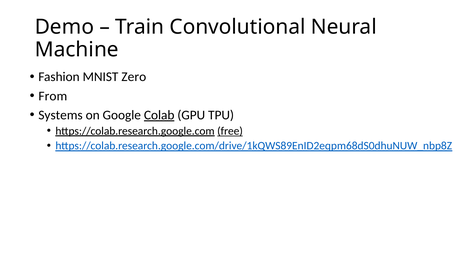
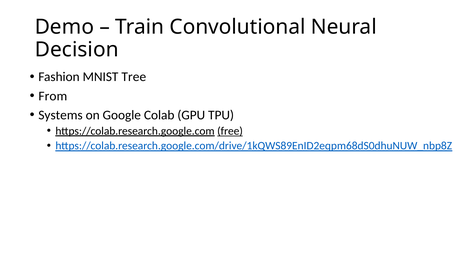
Machine: Machine -> Decision
Zero: Zero -> Tree
Colab underline: present -> none
